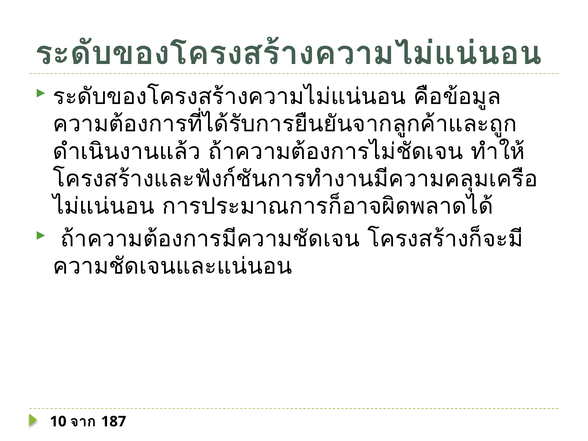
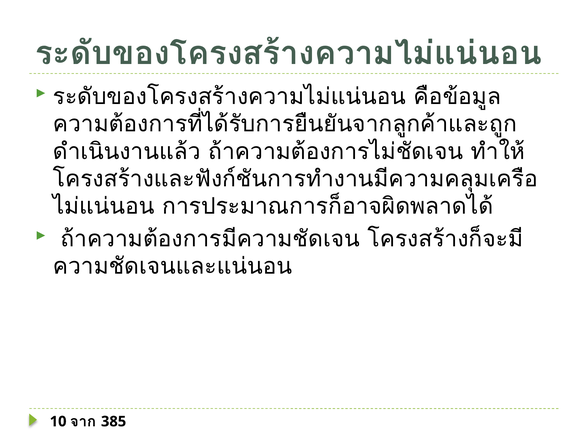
187: 187 -> 385
